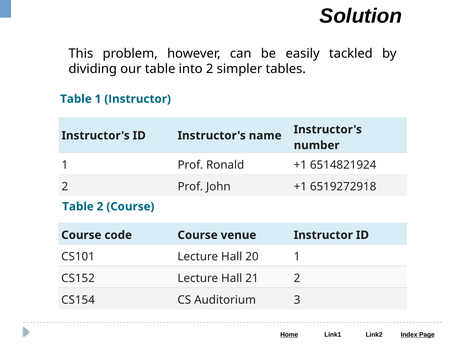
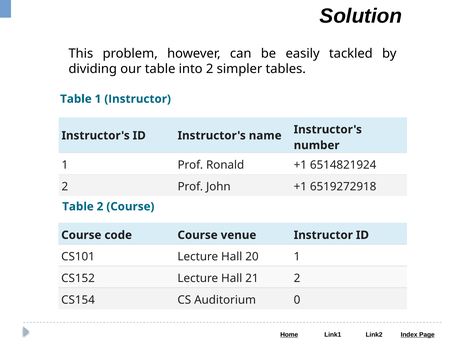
3: 3 -> 0
